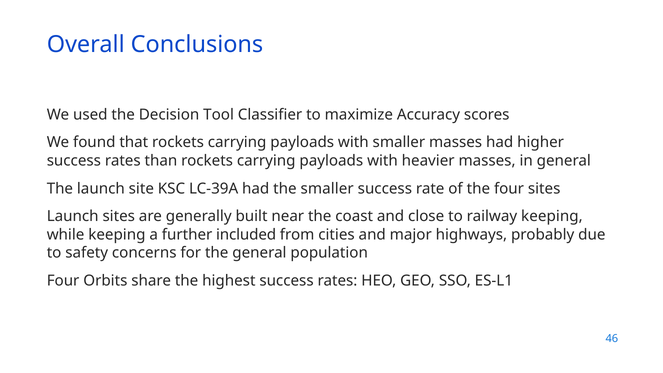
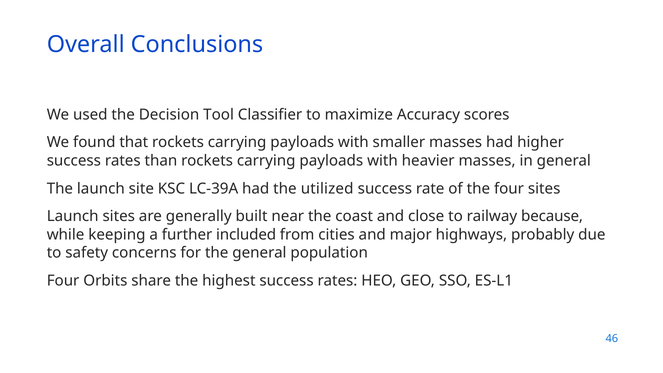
the smaller: smaller -> utilized
railway keeping: keeping -> because
